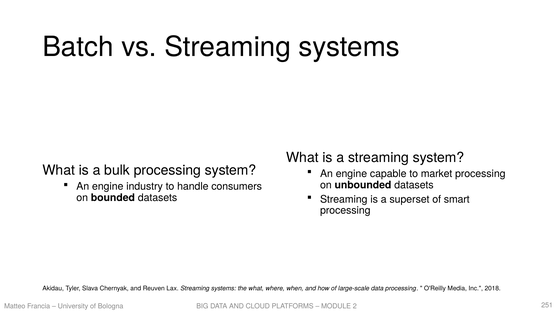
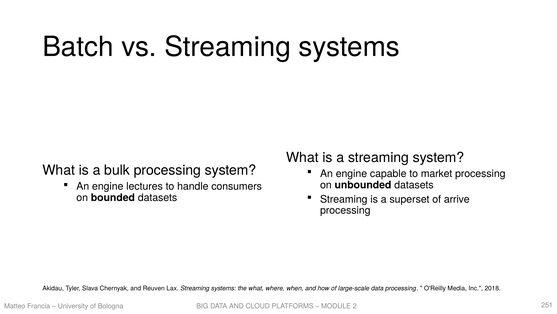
industry: industry -> lectures
smart: smart -> arrive
